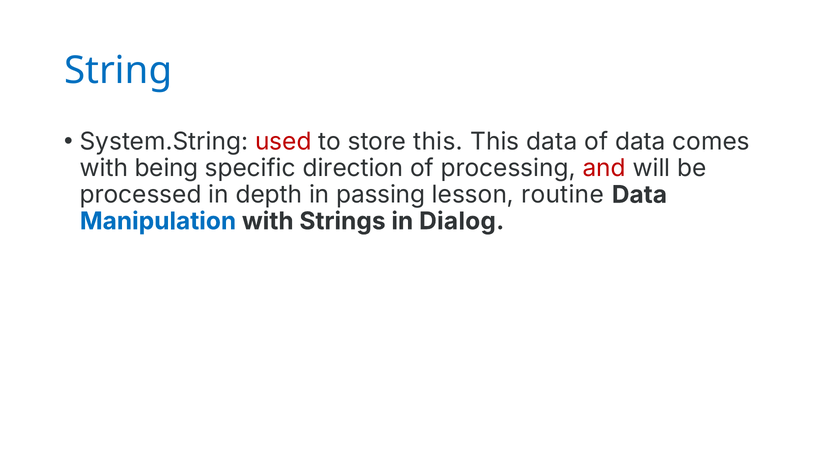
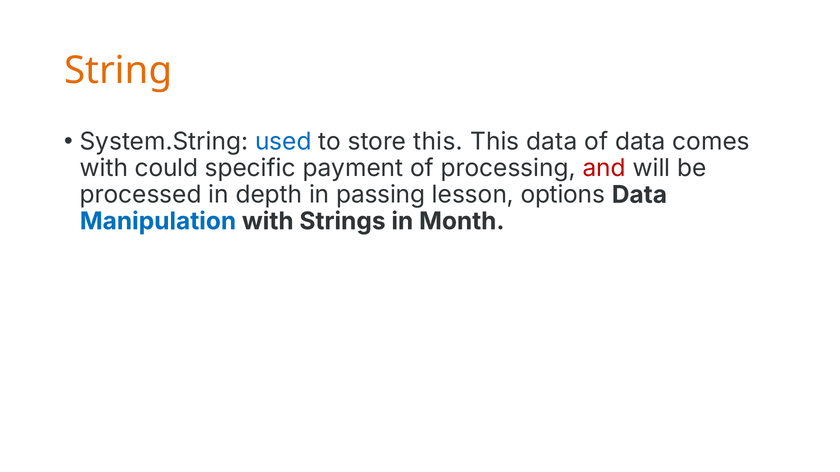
String colour: blue -> orange
used colour: red -> blue
being: being -> could
direction: direction -> payment
routine: routine -> options
Dialog: Dialog -> Month
